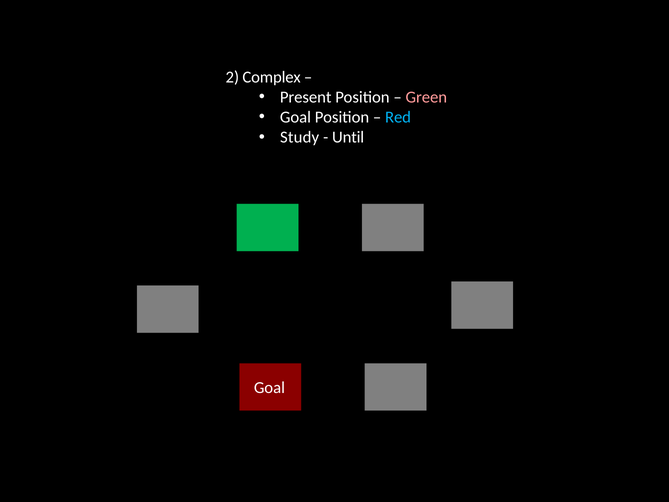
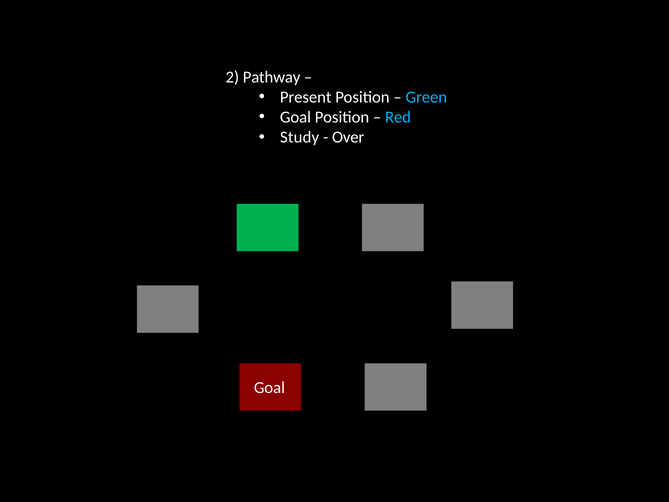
Complex: Complex -> Pathway
Green colour: pink -> light blue
Until: Until -> Over
